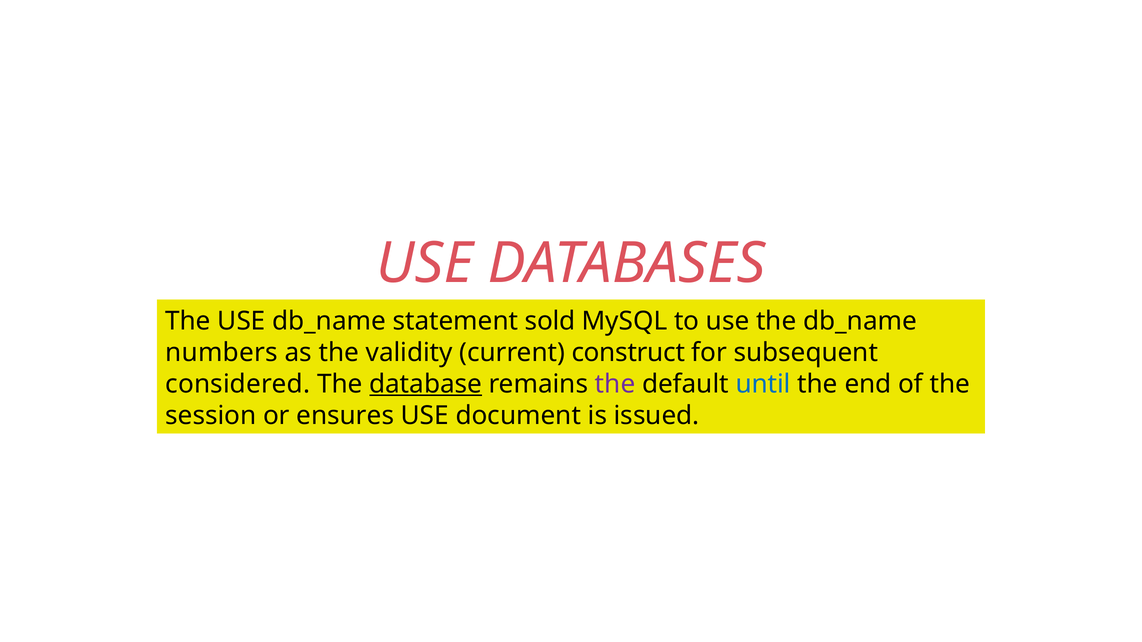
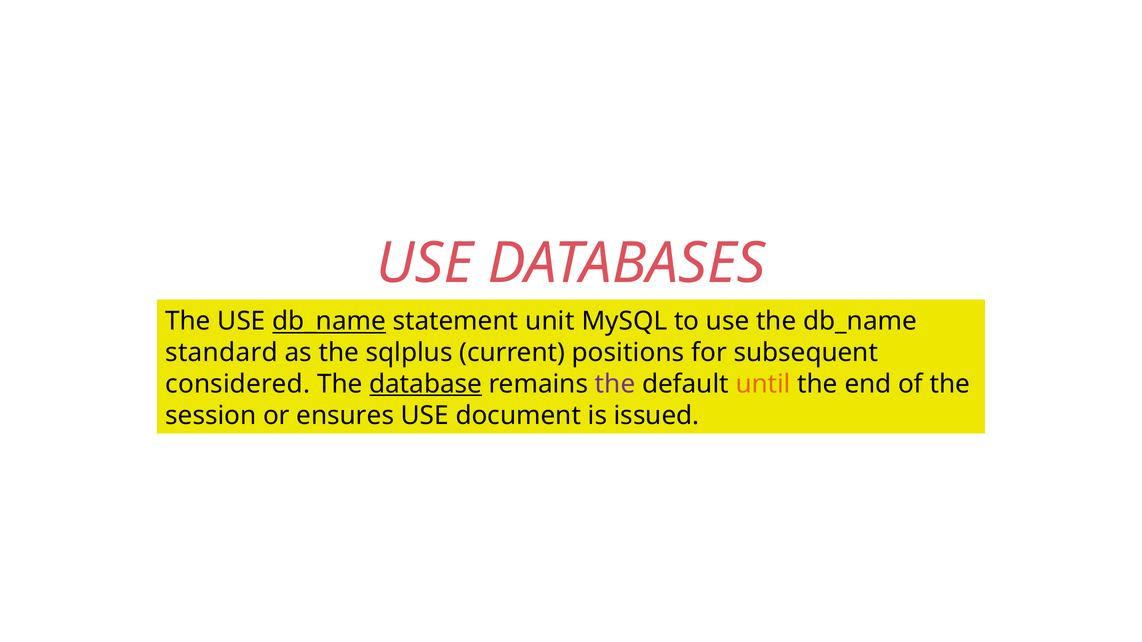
db_name at (329, 322) underline: none -> present
sold: sold -> unit
numbers: numbers -> standard
validity: validity -> sqlplus
construct: construct -> positions
until colour: blue -> orange
